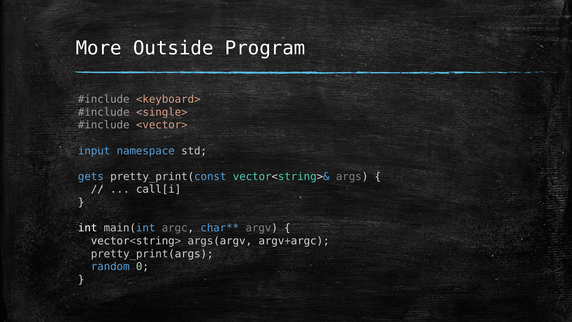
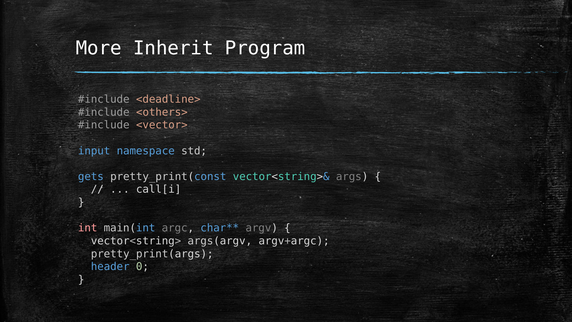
Outside: Outside -> Inherit
<keyboard>: <keyboard> -> <deadline>
<single>: <single> -> <others>
int colour: white -> pink
random: random -> header
